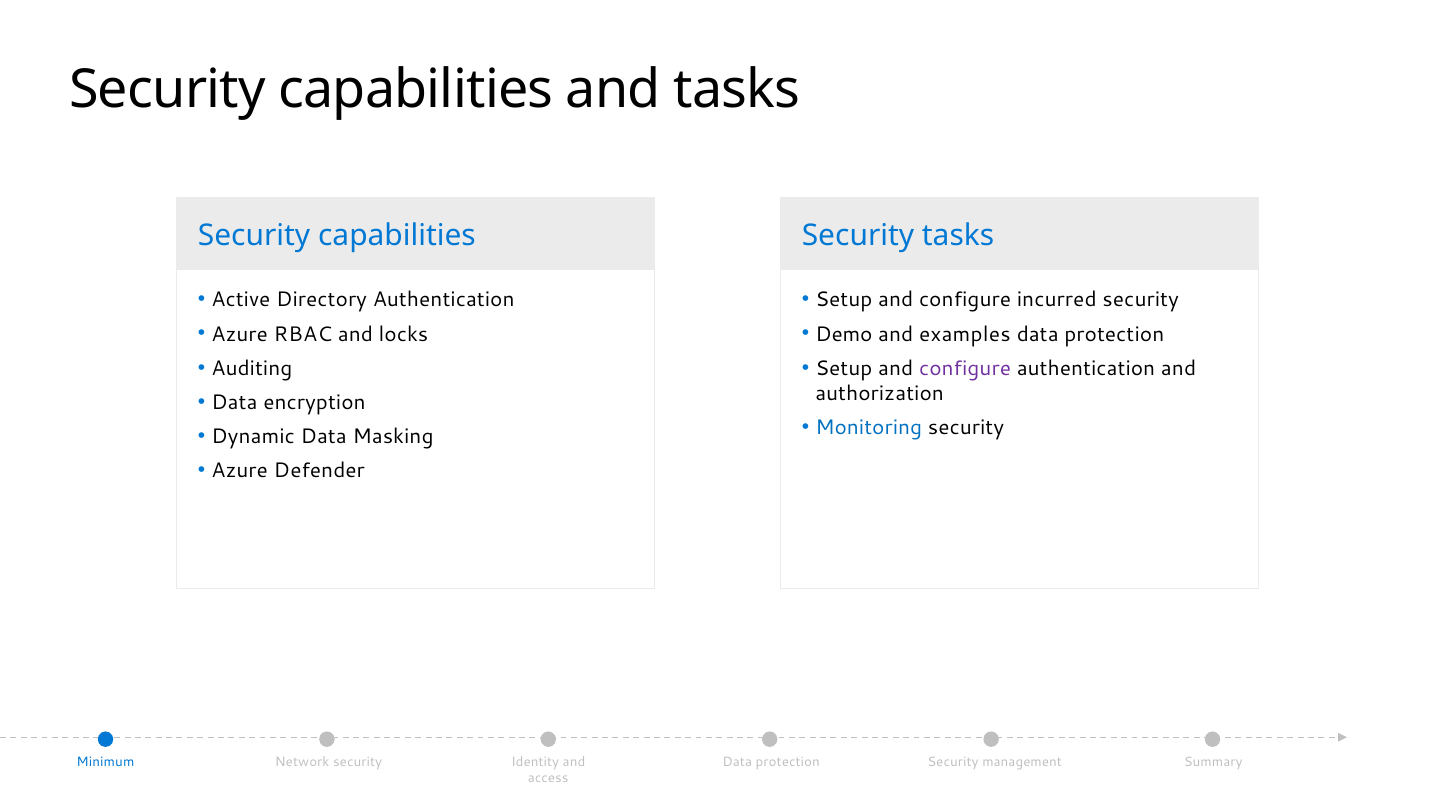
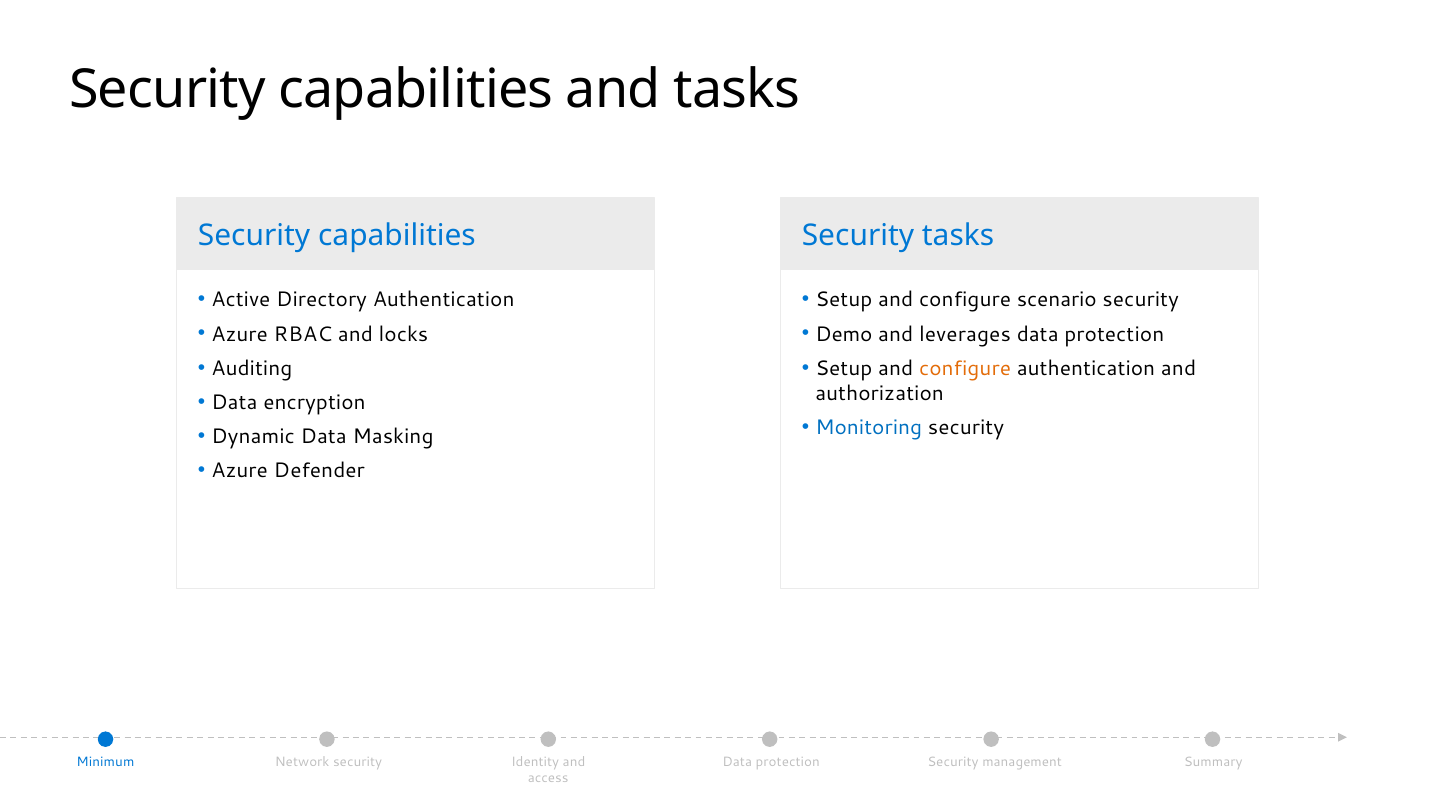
incurred: incurred -> scenario
examples: examples -> leverages
configure at (965, 368) colour: purple -> orange
